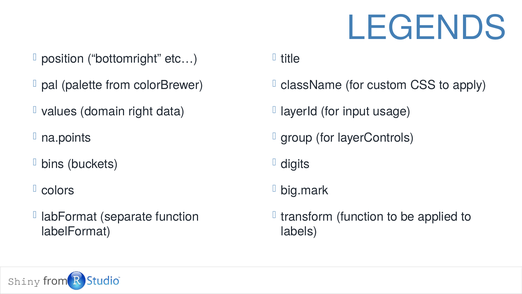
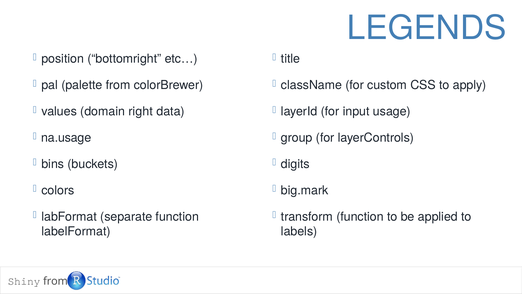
na.points: na.points -> na.usage
